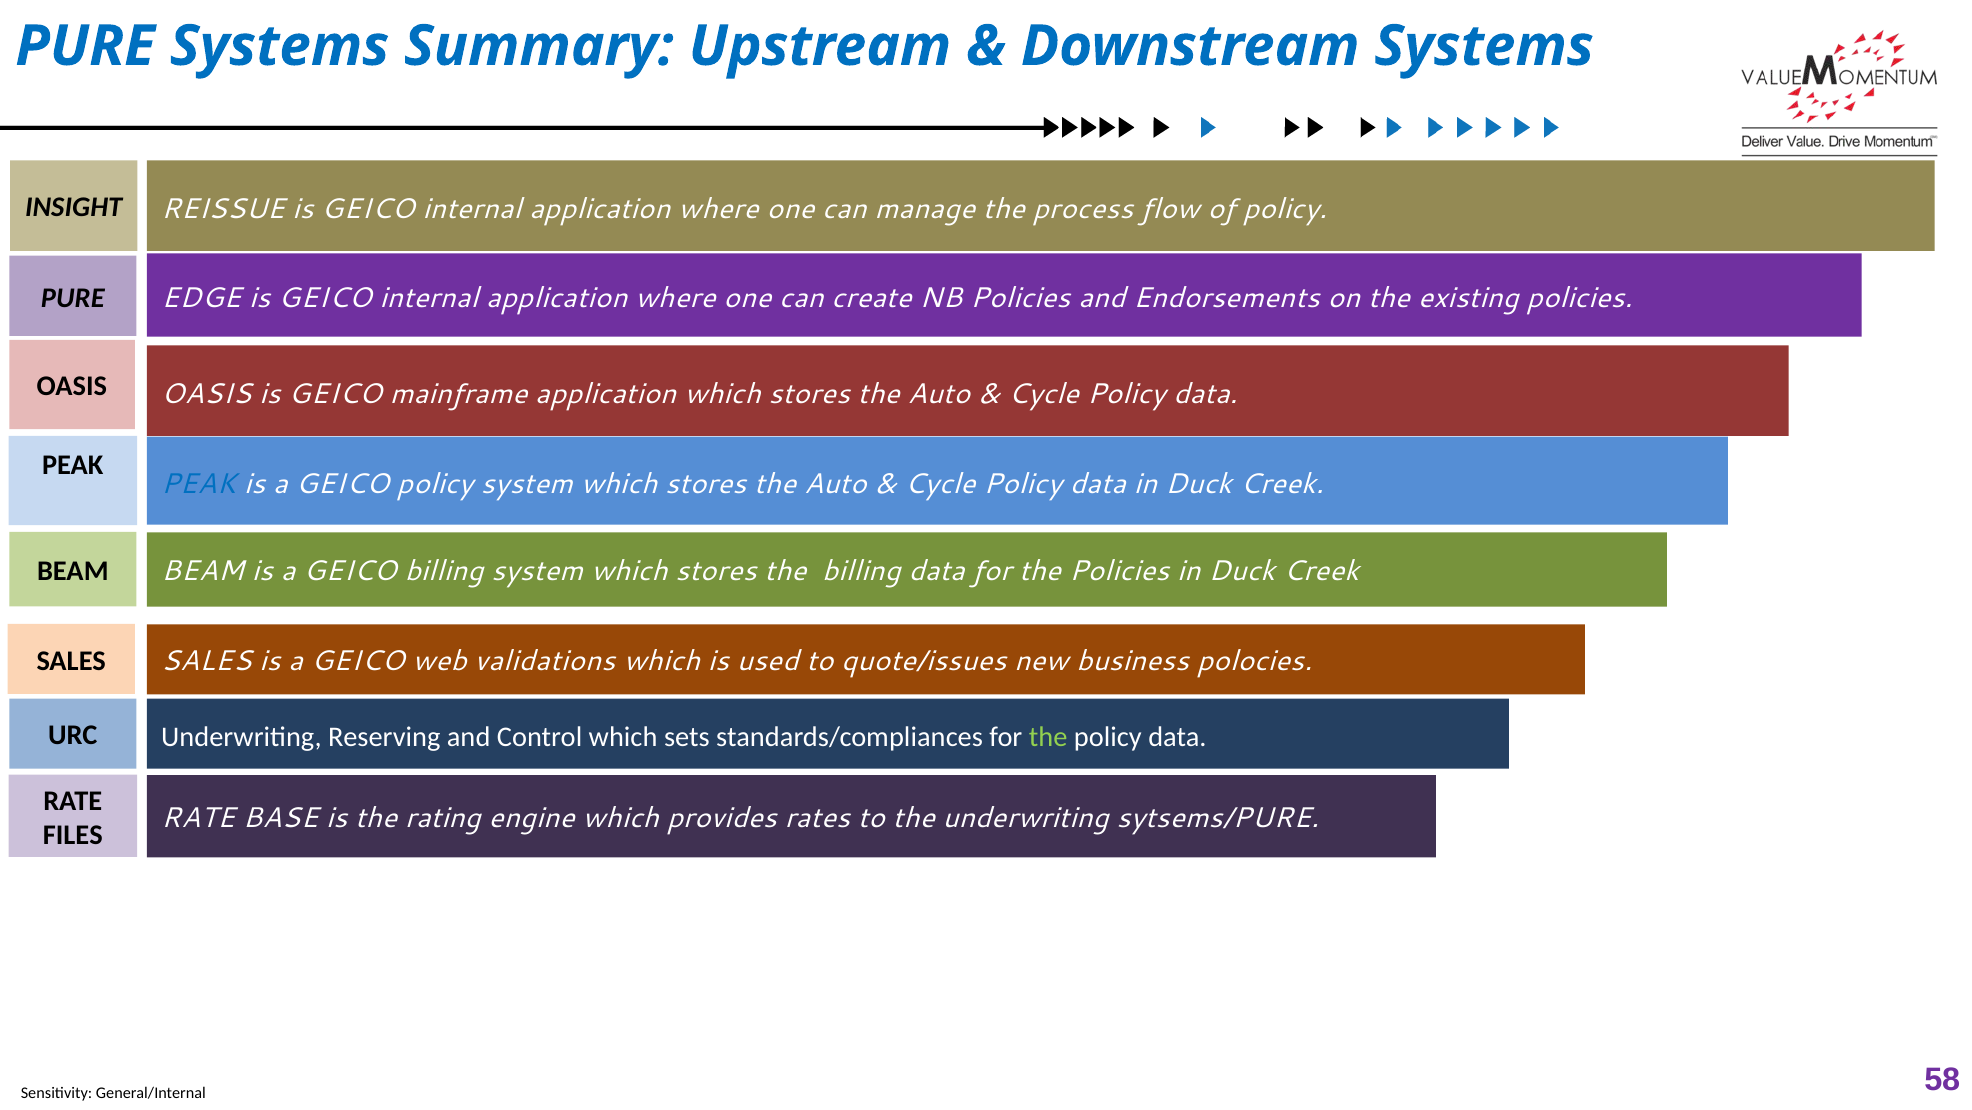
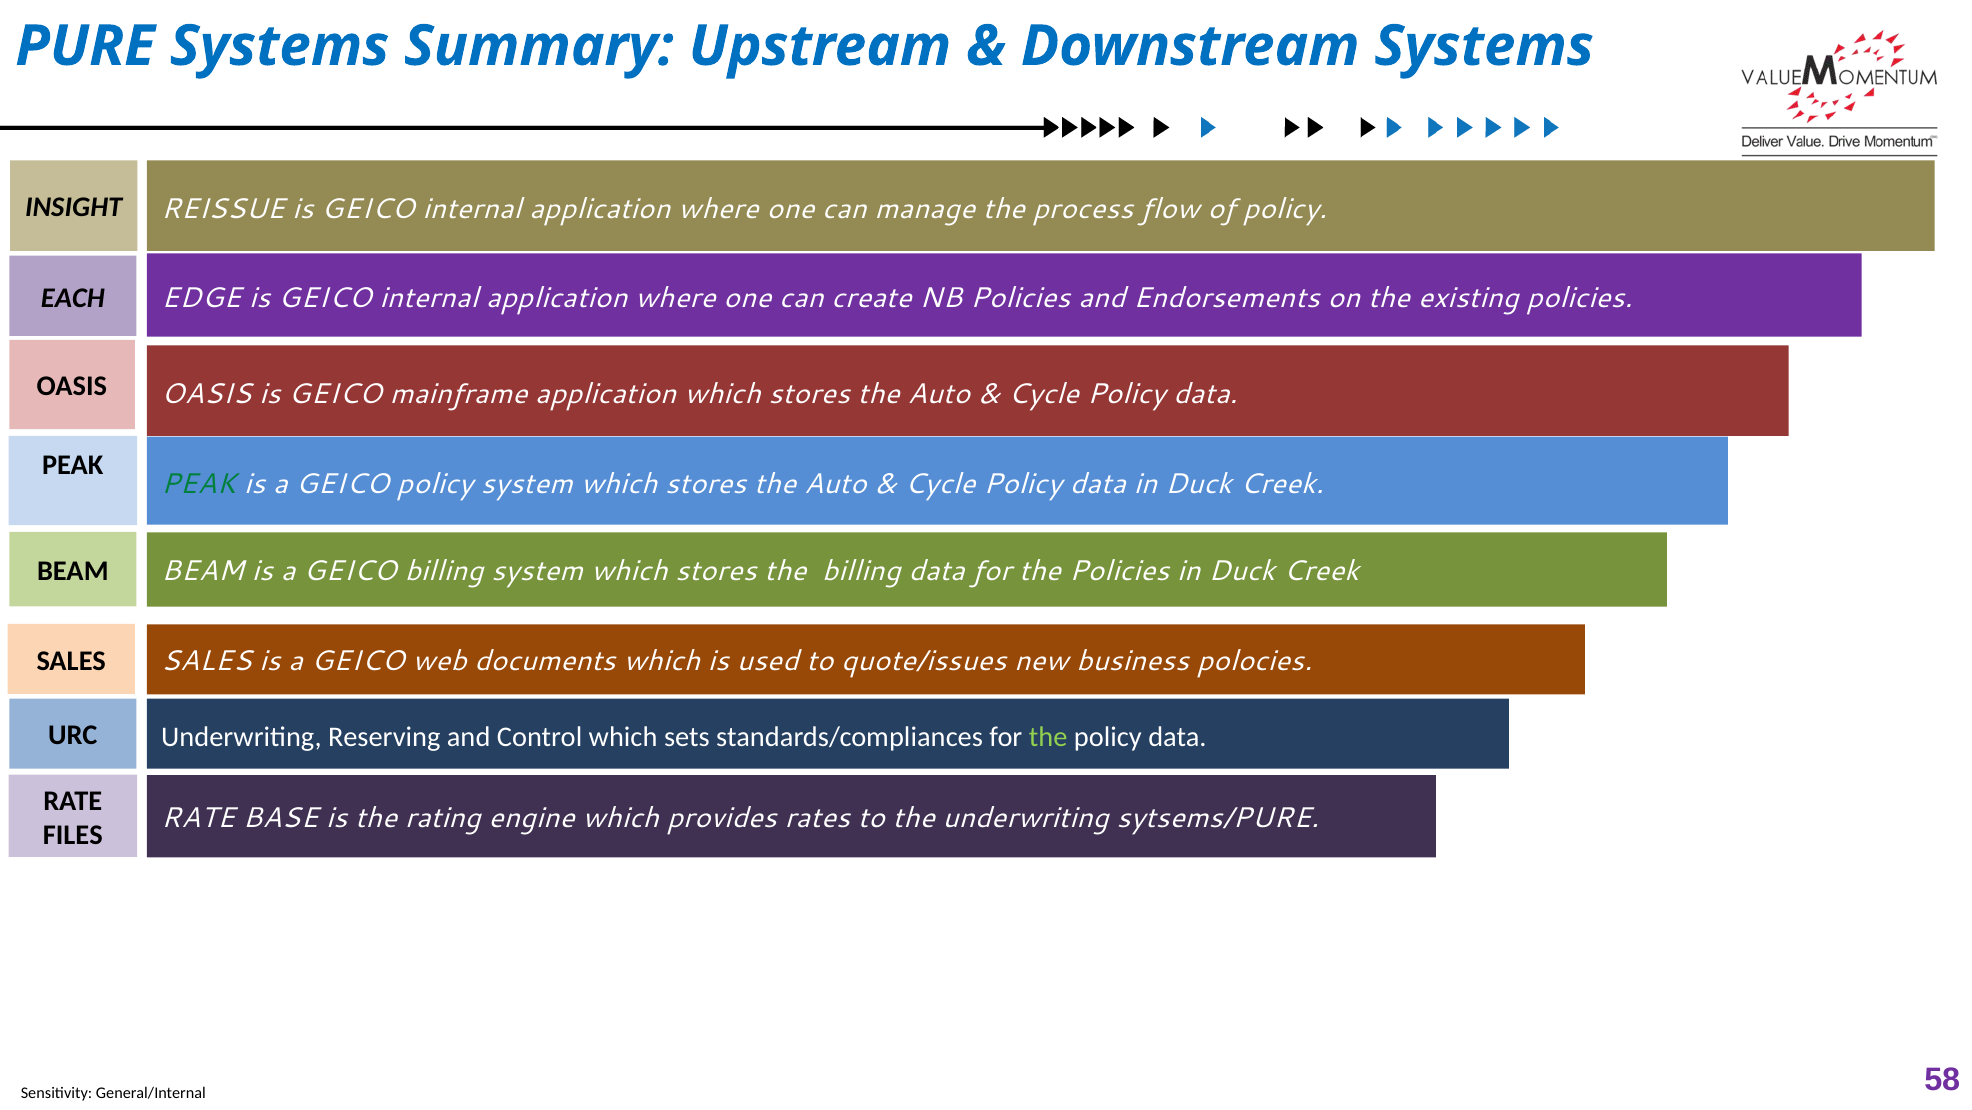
PURE at (73, 298): PURE -> EACH
PEAK at (199, 484) colour: blue -> green
validations: validations -> documents
